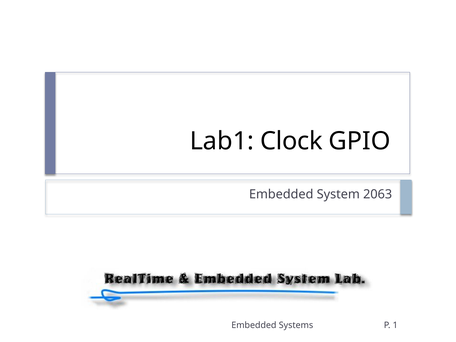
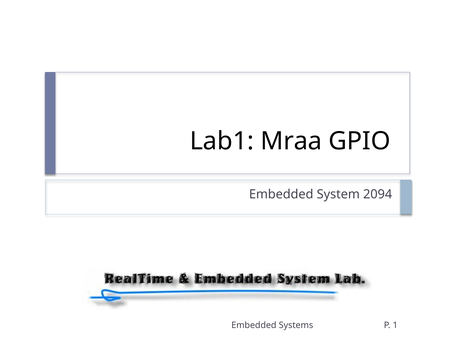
Clock: Clock -> Mraa
2063: 2063 -> 2094
